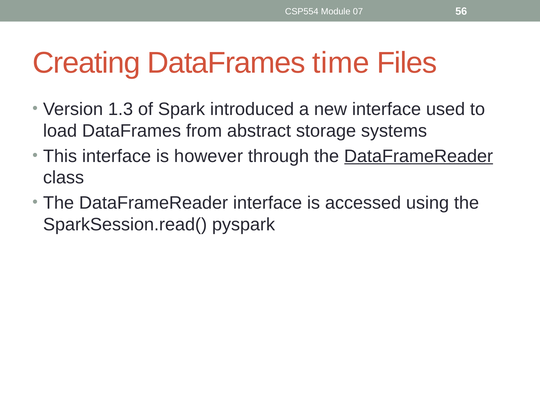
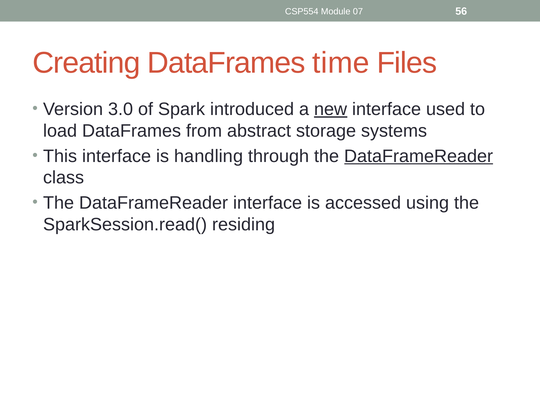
1.3: 1.3 -> 3.0
new underline: none -> present
however: however -> handling
pyspark: pyspark -> residing
